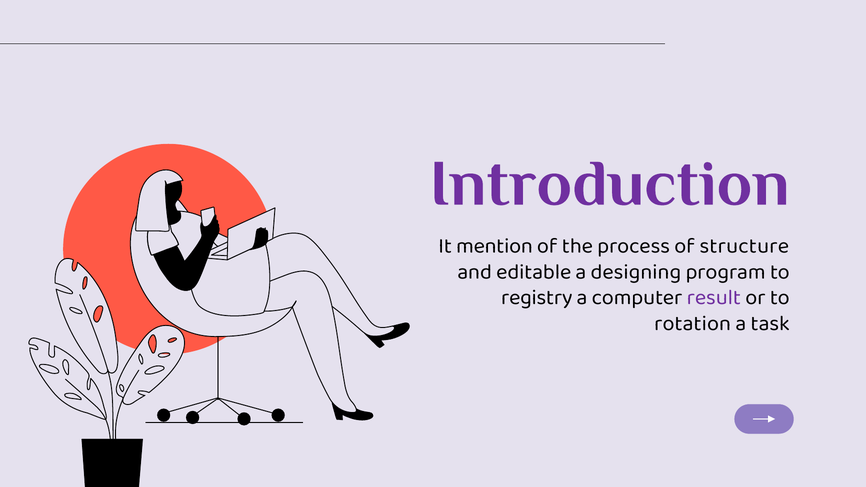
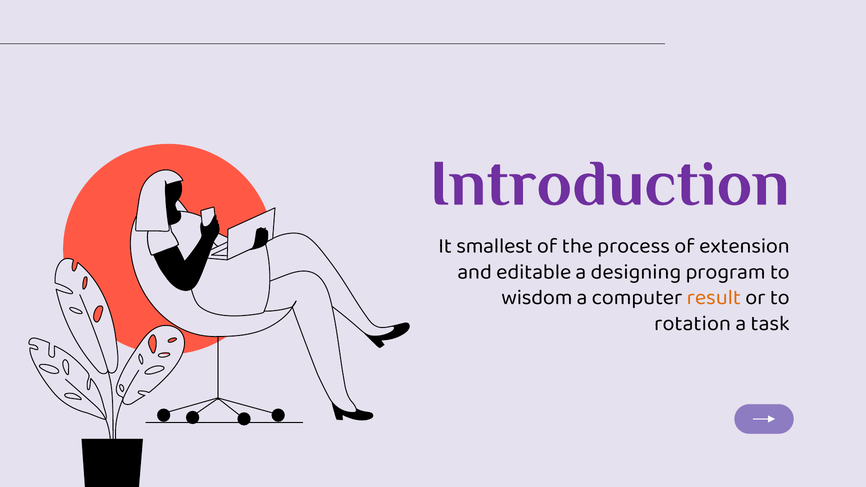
mention: mention -> smallest
structure: structure -> extension
registry: registry -> wisdom
result colour: purple -> orange
